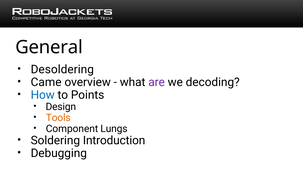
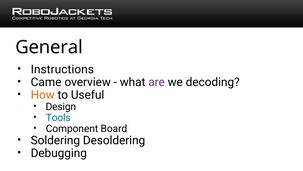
Desoldering: Desoldering -> Instructions
How colour: blue -> orange
Points: Points -> Useful
Tools colour: orange -> blue
Lungs: Lungs -> Board
Introduction: Introduction -> Desoldering
